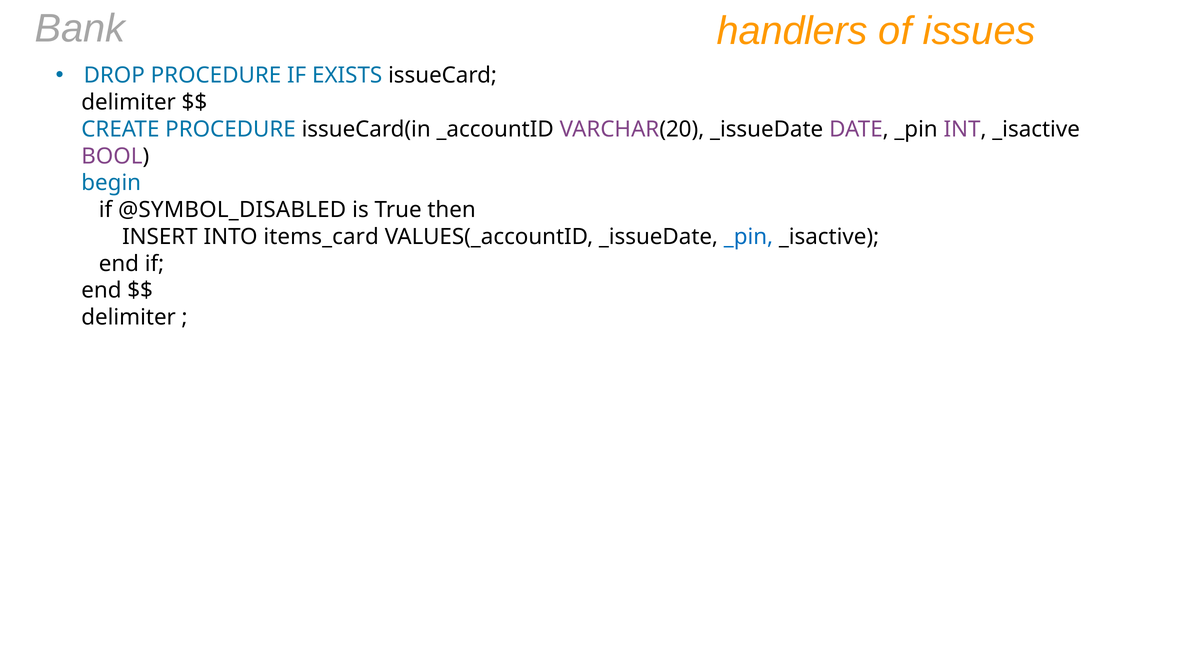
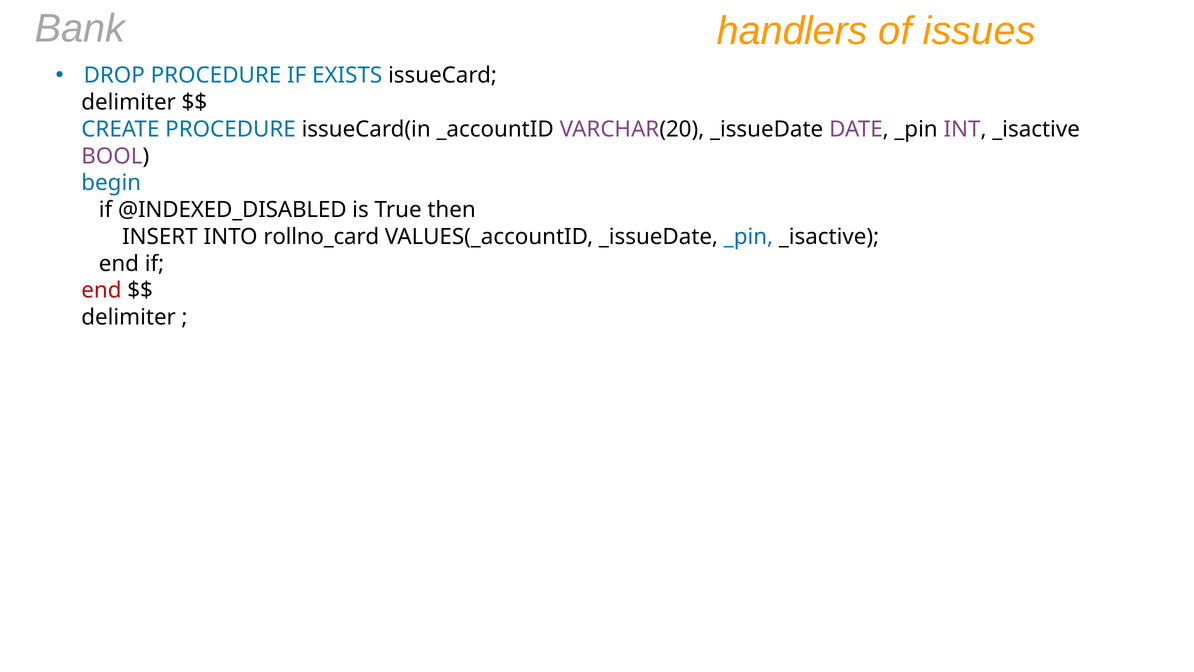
@SYMBOL_DISABLED: @SYMBOL_DISABLED -> @INDEXED_DISABLED
items_card: items_card -> rollno_card
end at (101, 290) colour: black -> red
